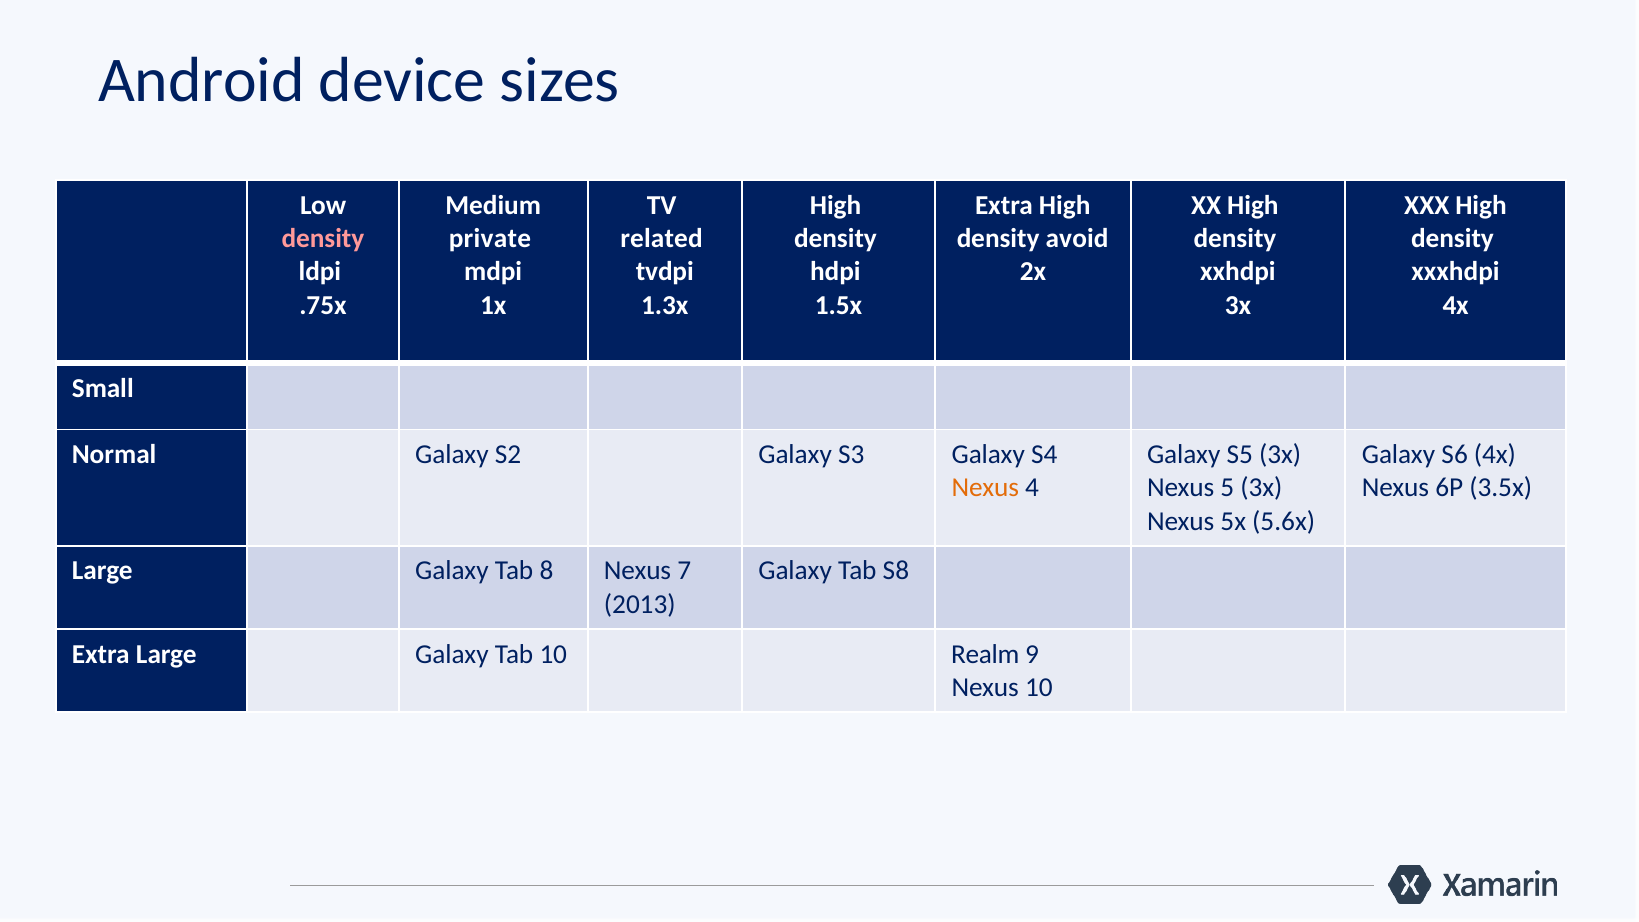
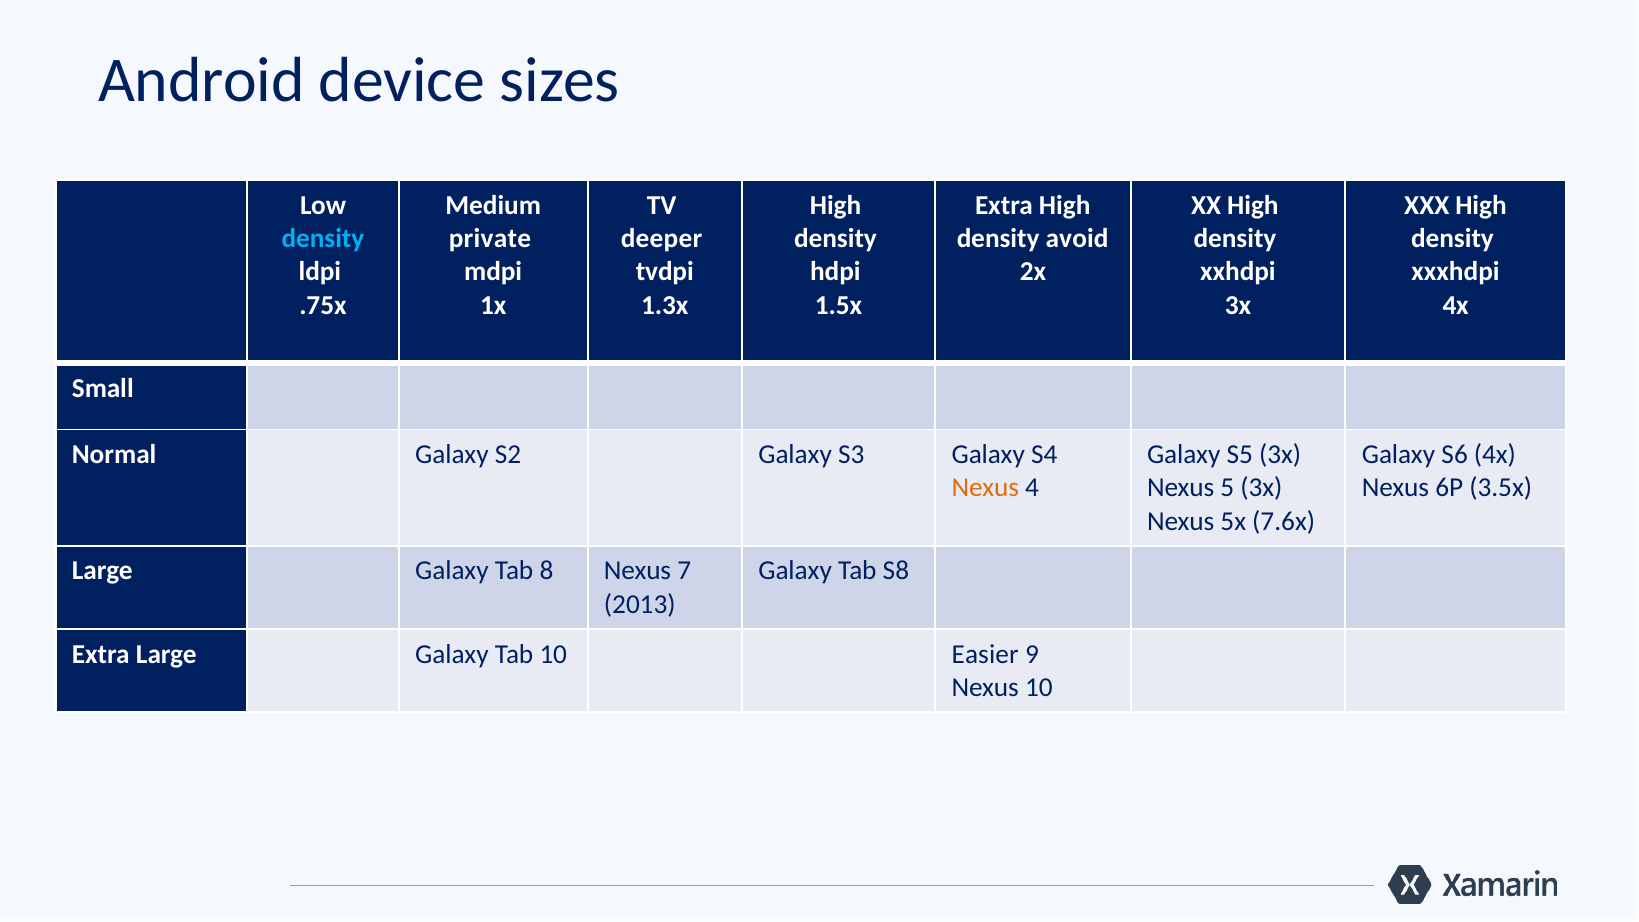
density at (323, 239) colour: pink -> light blue
related: related -> deeper
5.6x: 5.6x -> 7.6x
Realm: Realm -> Easier
